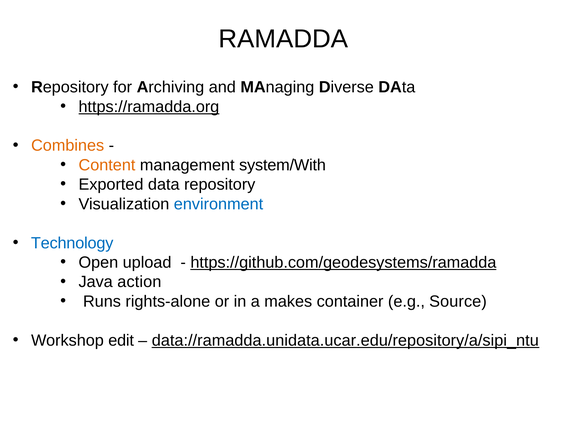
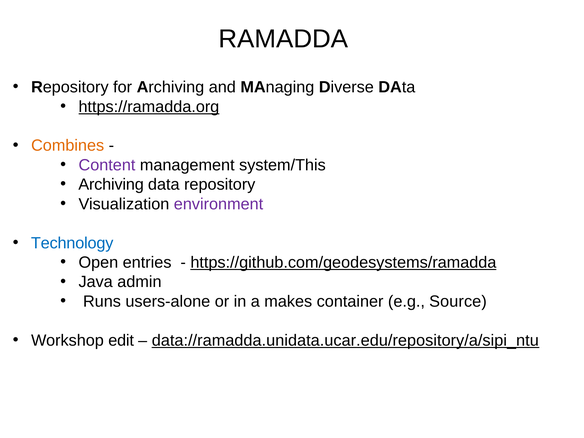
Content colour: orange -> purple
system/With: system/With -> system/This
Exported at (111, 185): Exported -> Archiving
environment colour: blue -> purple
upload: upload -> entries
action: action -> admin
rights-alone: rights-alone -> users-alone
